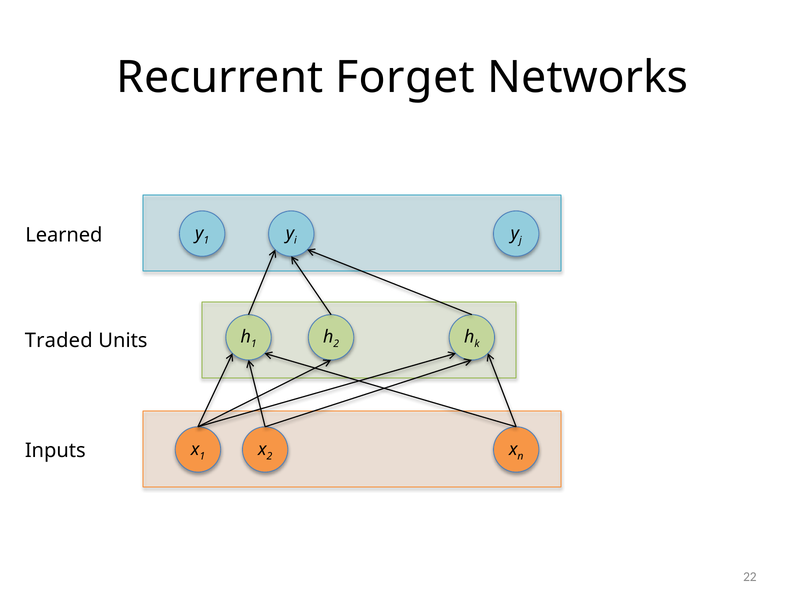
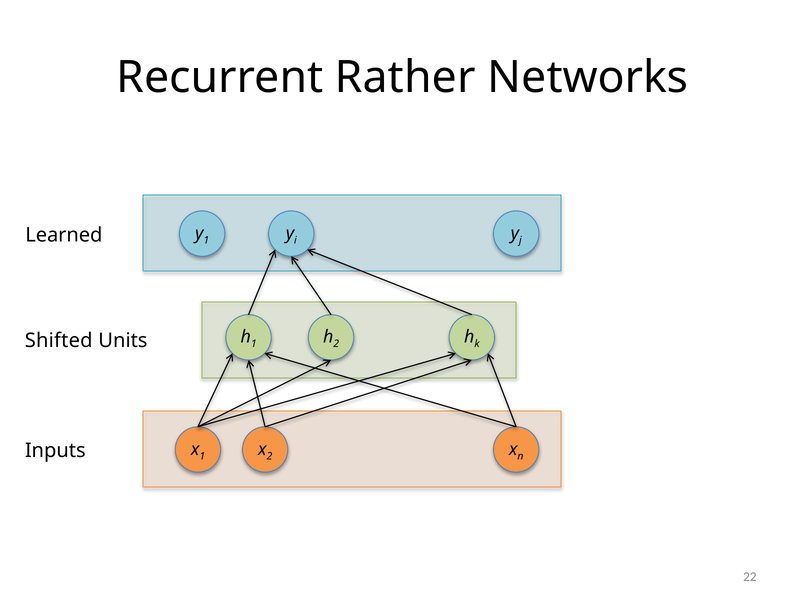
Forget: Forget -> Rather
Traded: Traded -> Shifted
